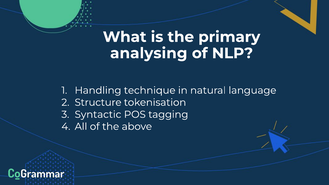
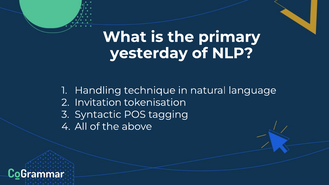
analysing: analysing -> yesterday
Structure: Structure -> Invitation
